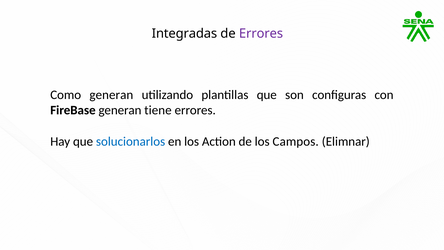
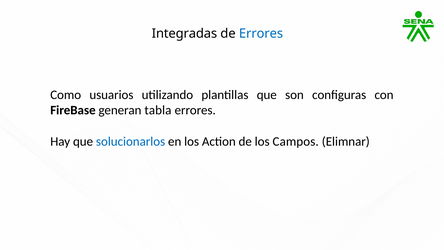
Errores at (261, 34) colour: purple -> blue
Como generan: generan -> usuarios
tiene: tiene -> tabla
